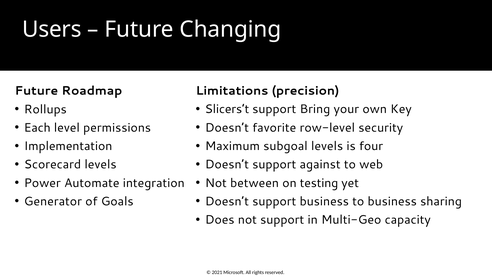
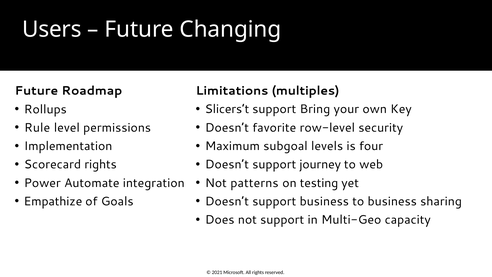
precision: precision -> multiples
Each: Each -> Rule
Scorecard levels: levels -> rights
against: against -> journey
between: between -> patterns
Generator: Generator -> Empathize
